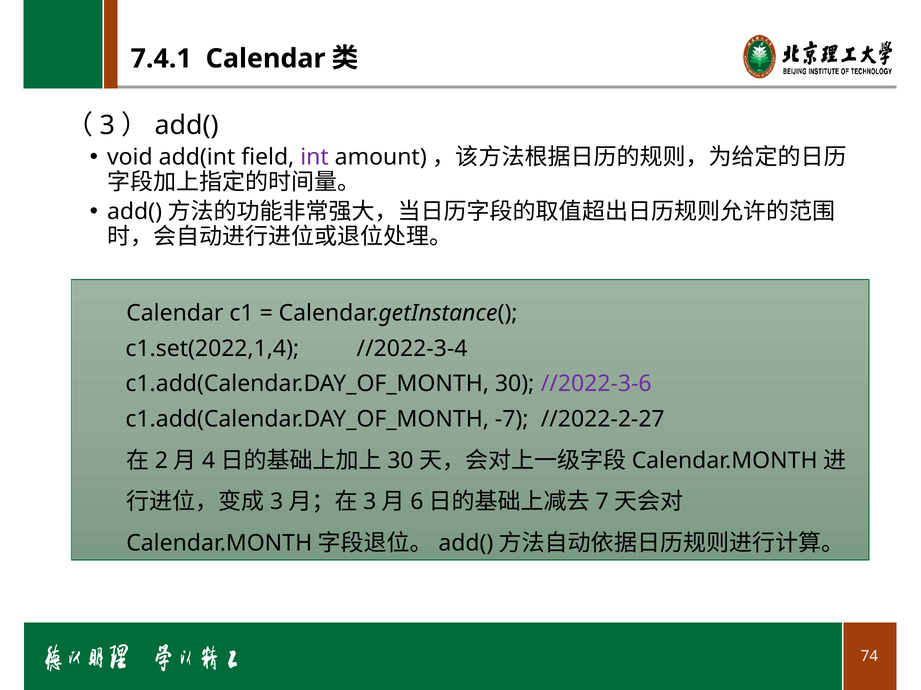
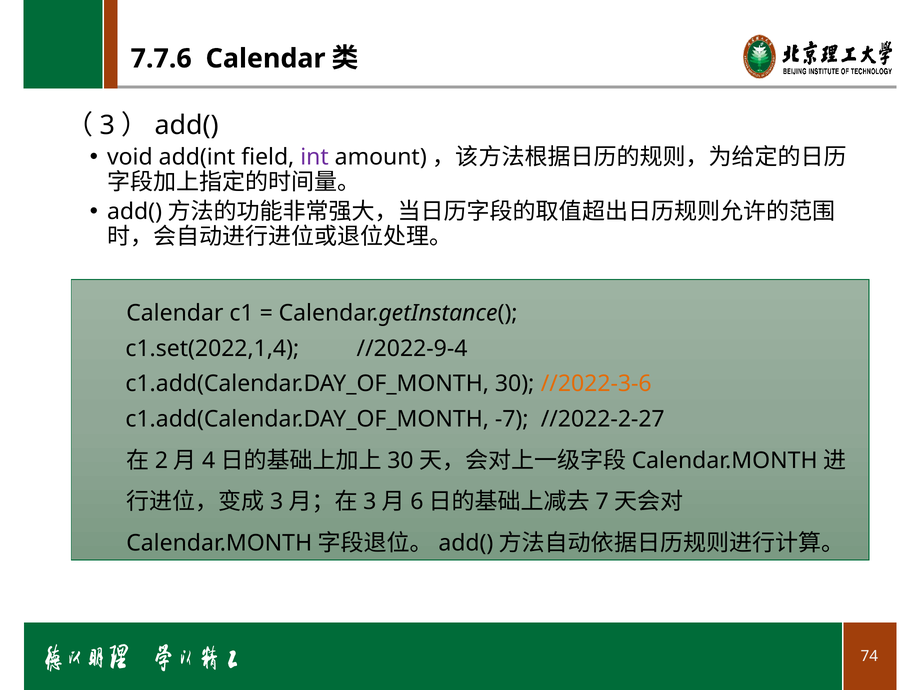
7.4.1: 7.4.1 -> 7.7.6
//2022-3-4: //2022-3-4 -> //2022-9-4
//2022-3-6 colour: purple -> orange
